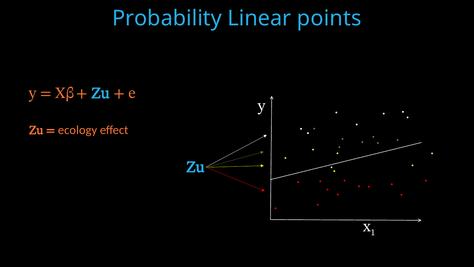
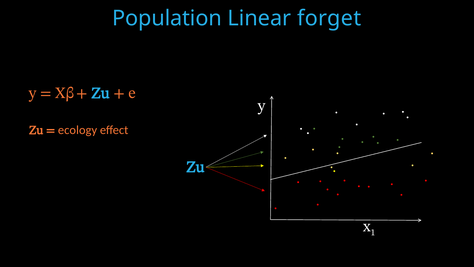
Probability: Probability -> Population
points: points -> forget
